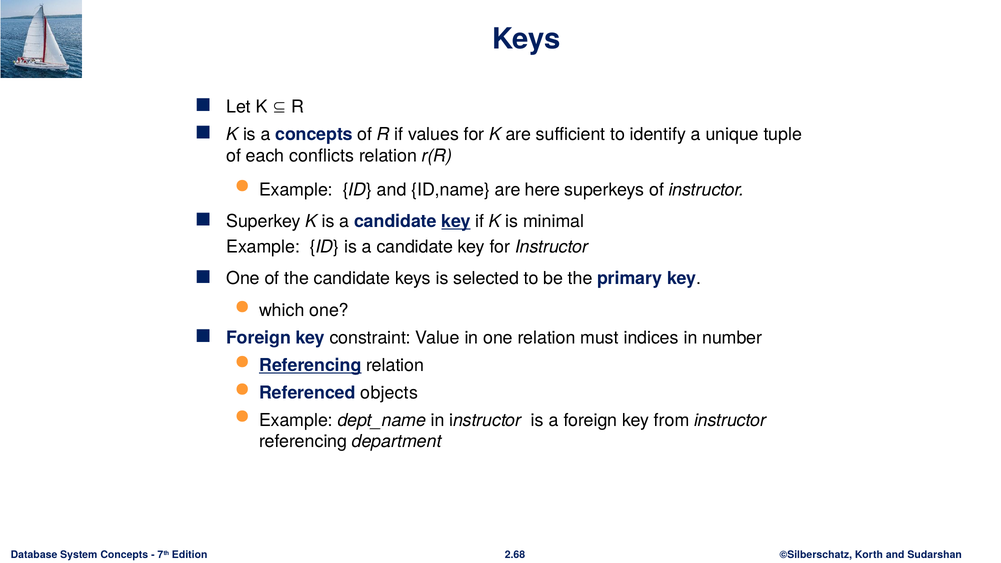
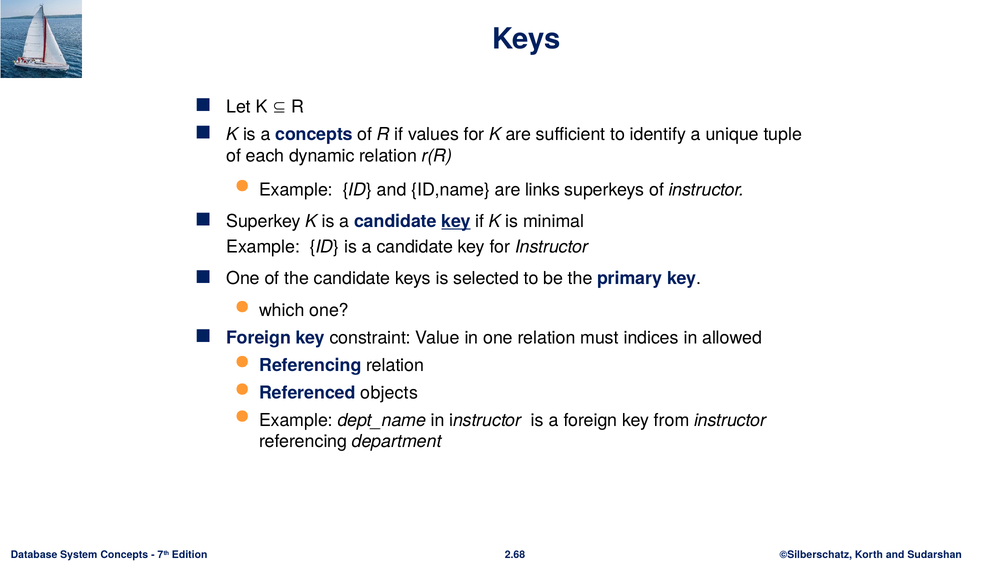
conflicts: conflicts -> dynamic
here: here -> links
number: number -> allowed
Referencing at (310, 365) underline: present -> none
